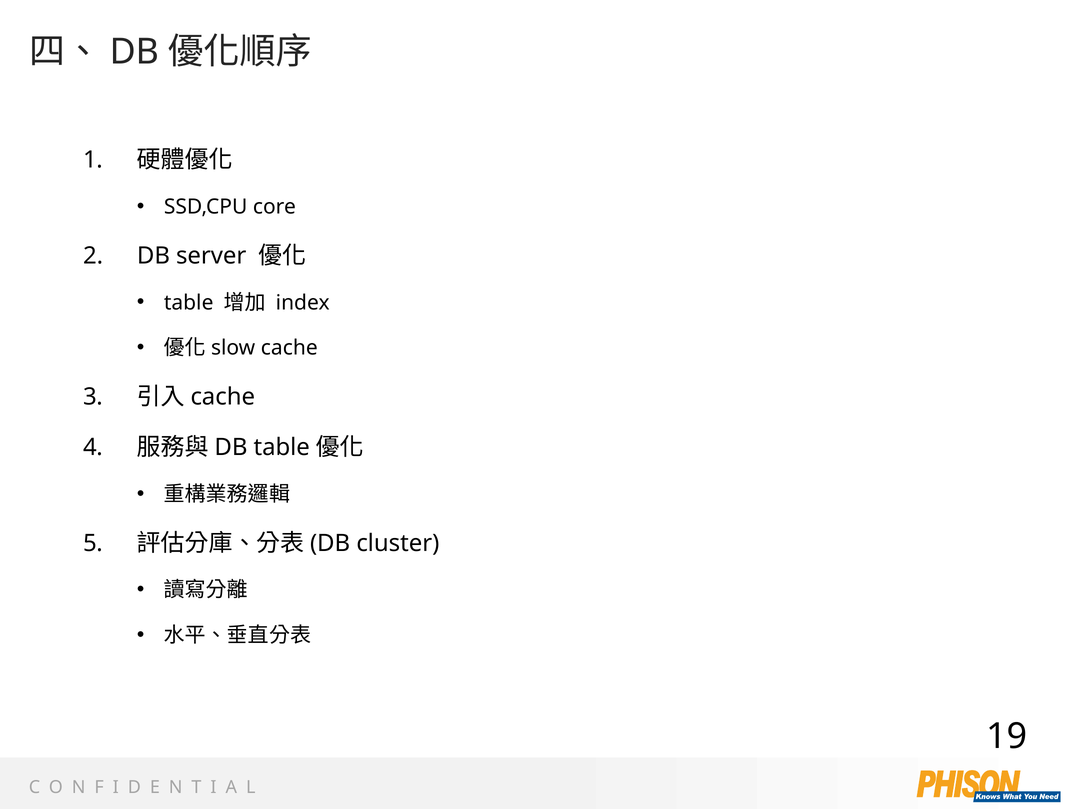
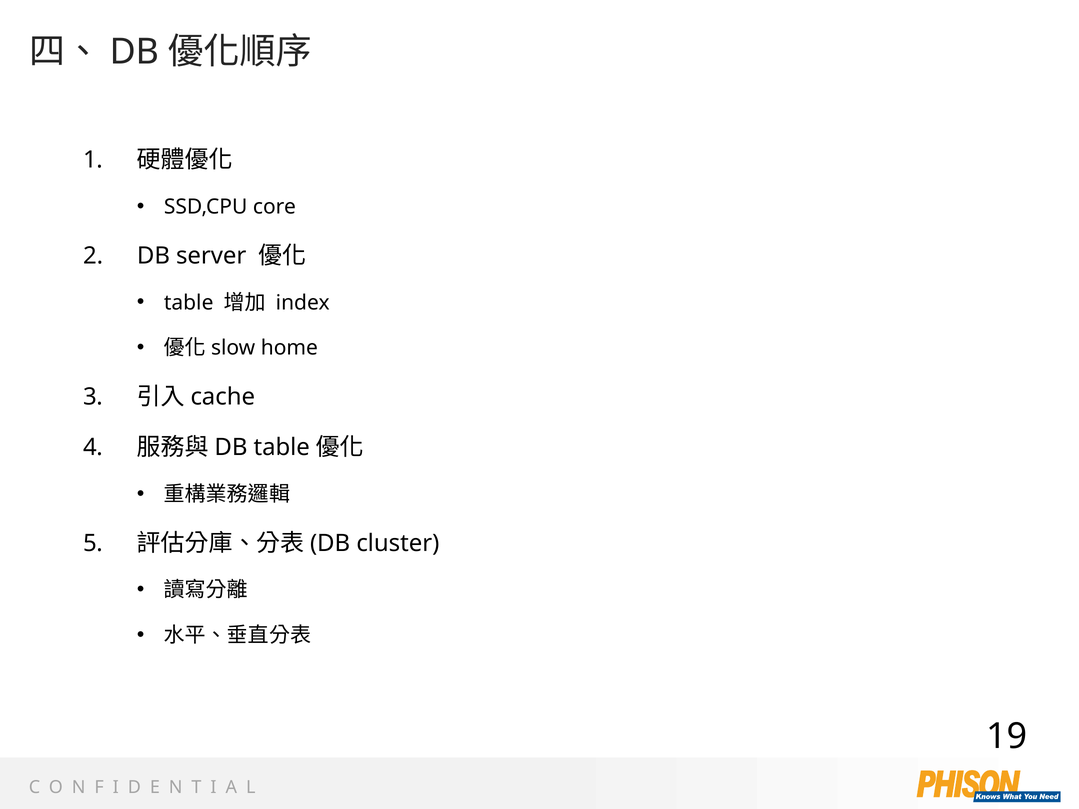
cache: cache -> home
